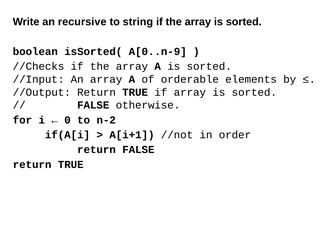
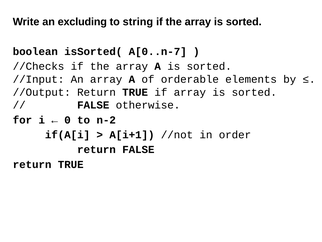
recursive: recursive -> excluding
A[0..n-9: A[0..n-9 -> A[0..n-7
